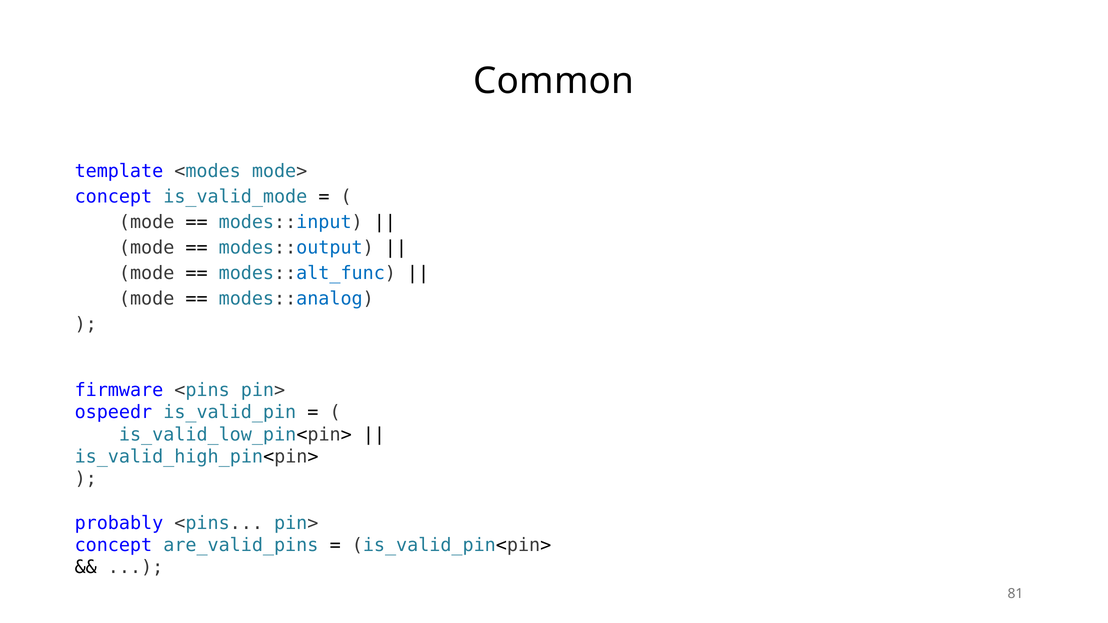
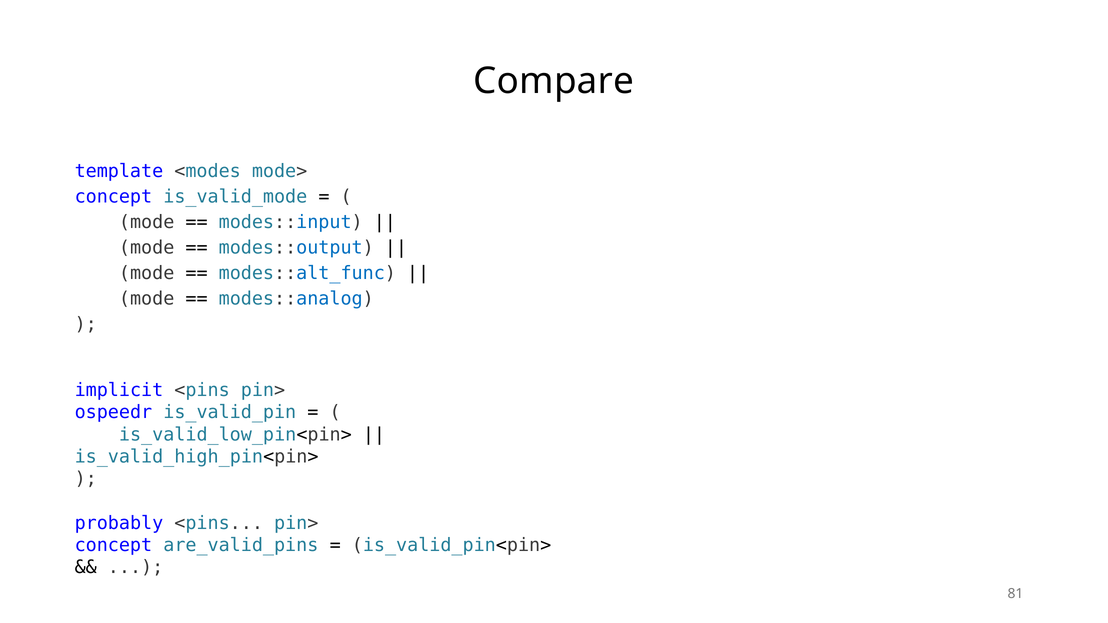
Common: Common -> Compare
firmware: firmware -> implicit
